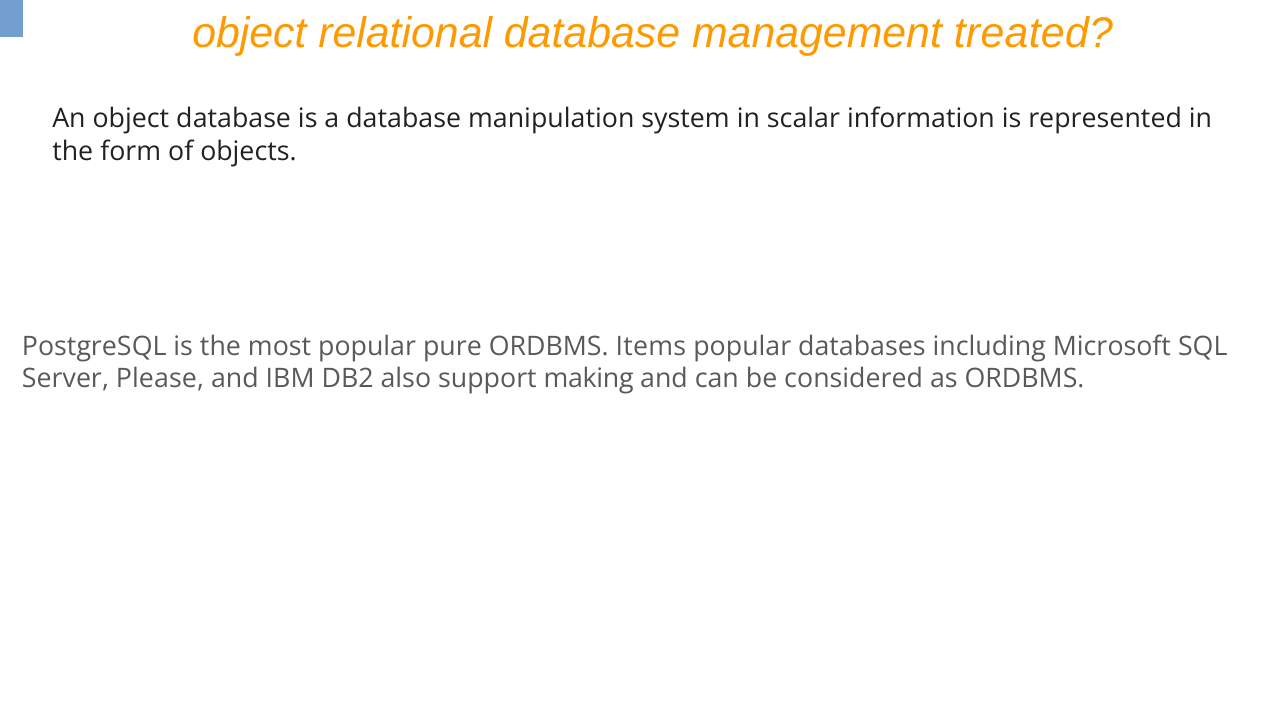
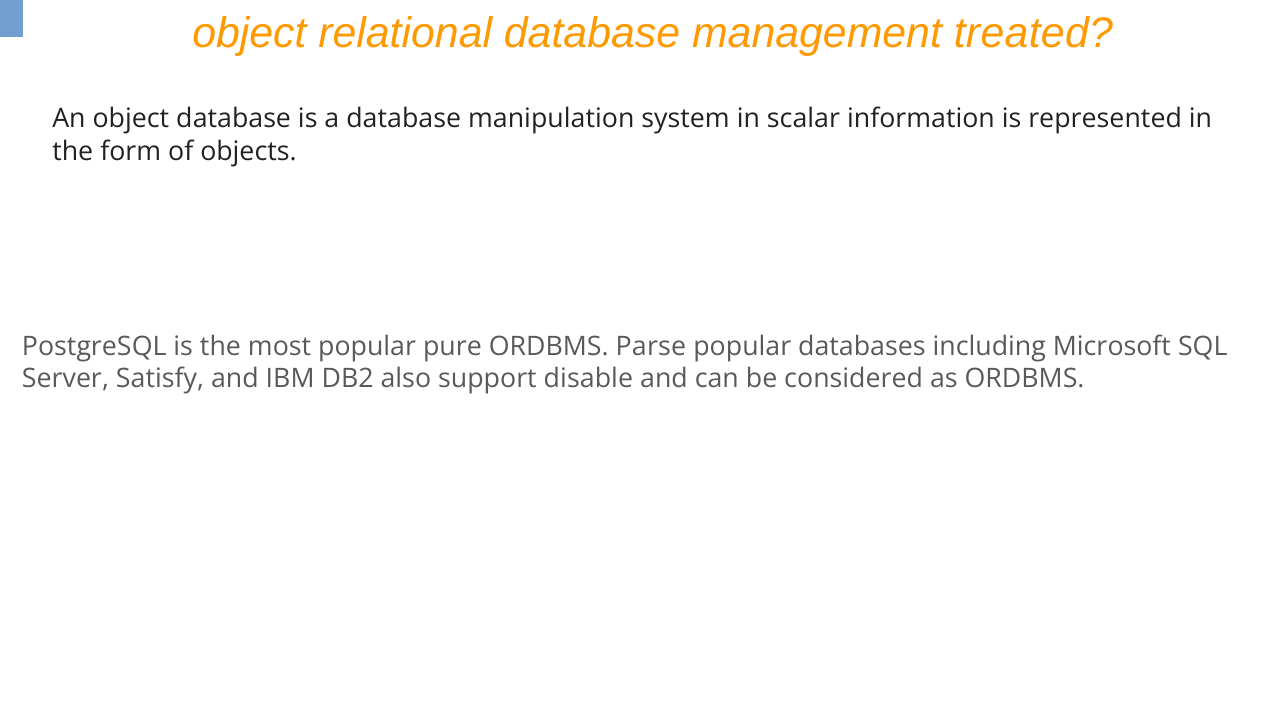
Items: Items -> Parse
Please: Please -> Satisfy
making: making -> disable
